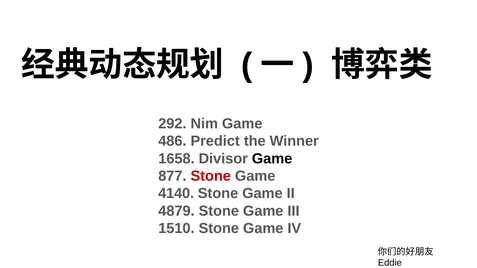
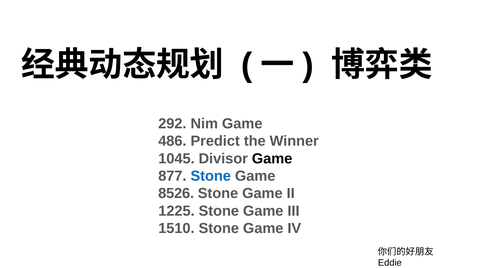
1658: 1658 -> 1045
Stone at (211, 176) colour: red -> blue
4140: 4140 -> 8526
4879: 4879 -> 1225
